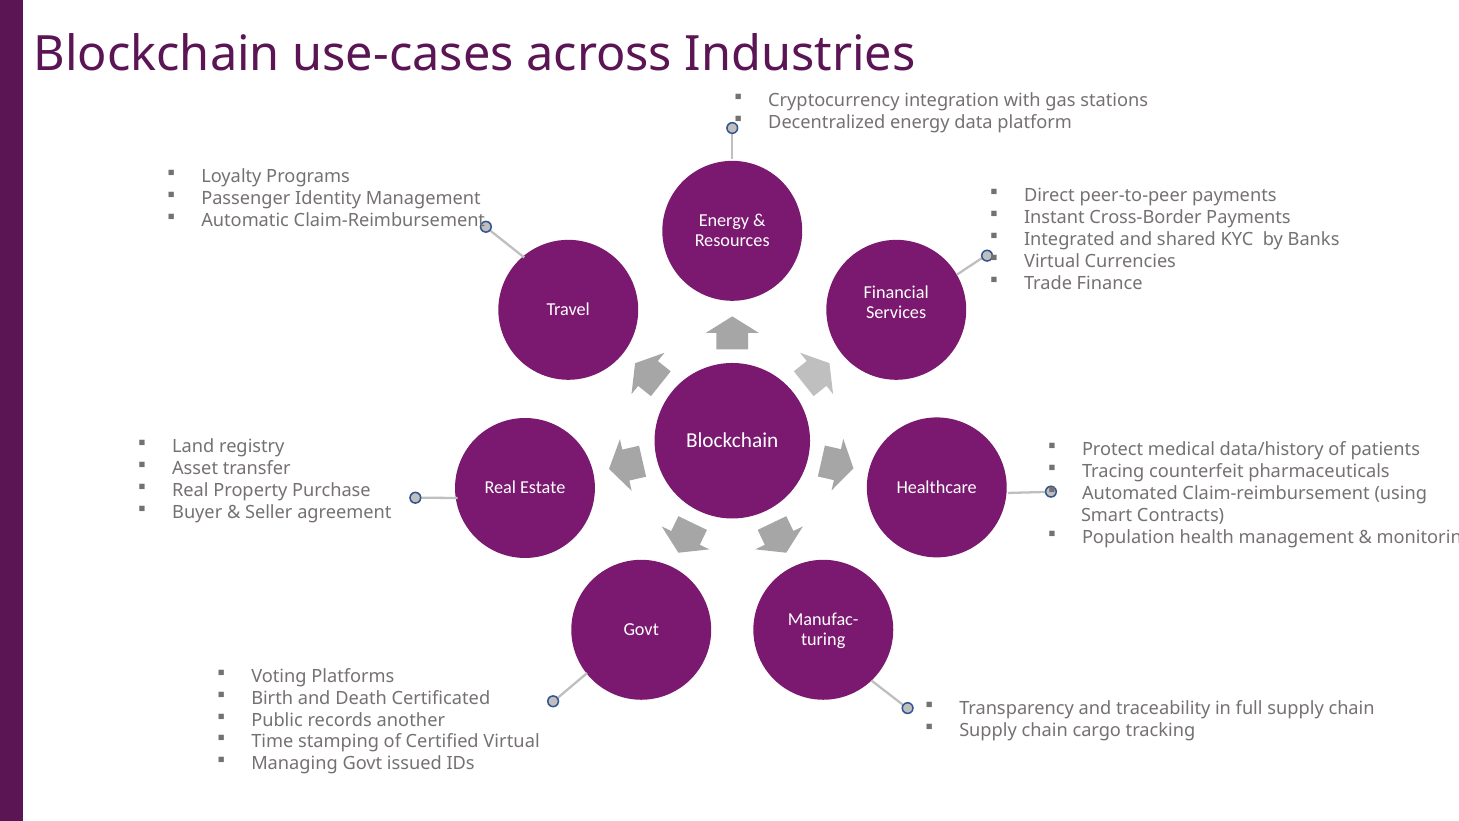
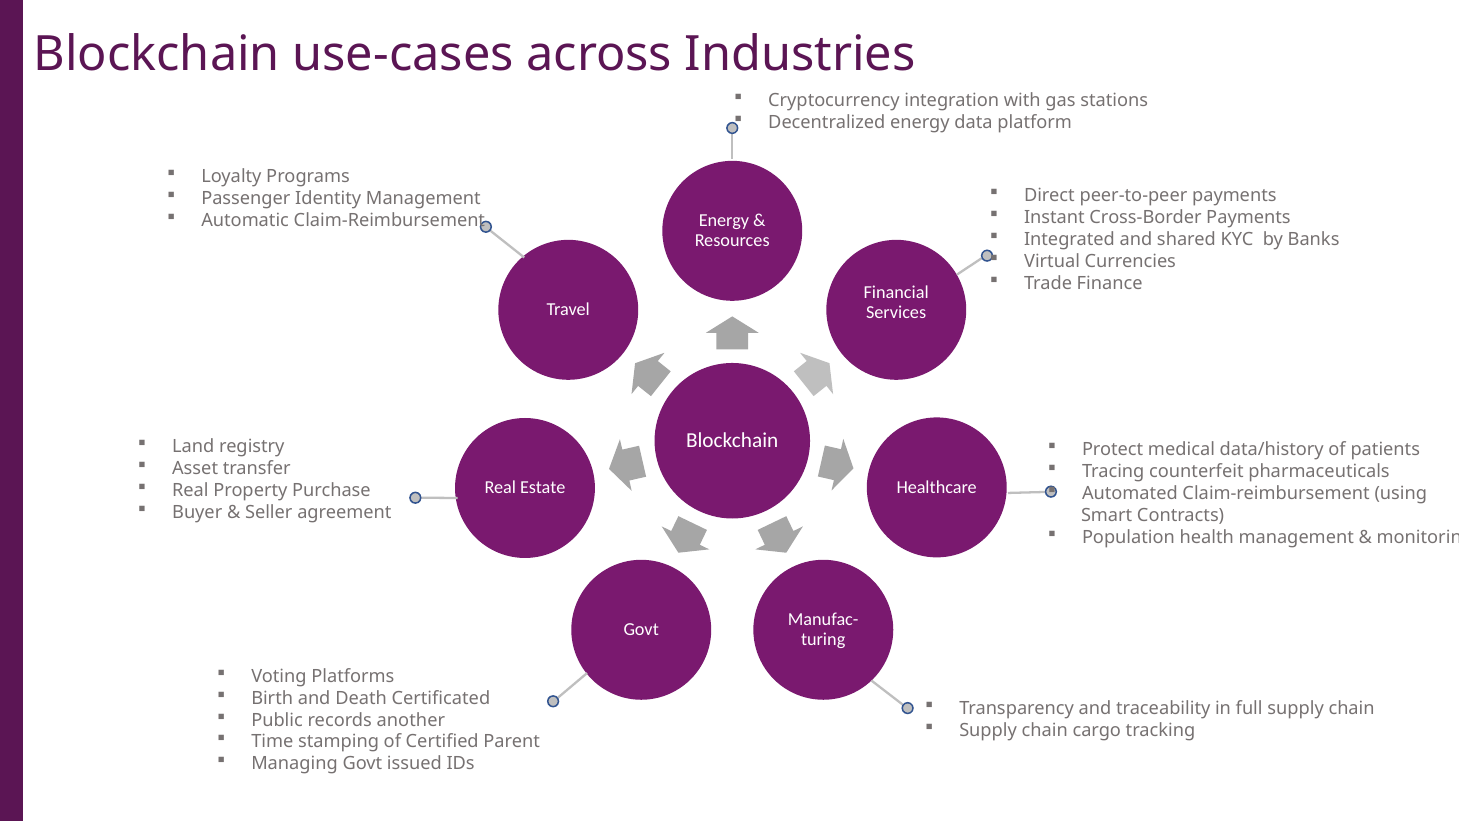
Certified Virtual: Virtual -> Parent
